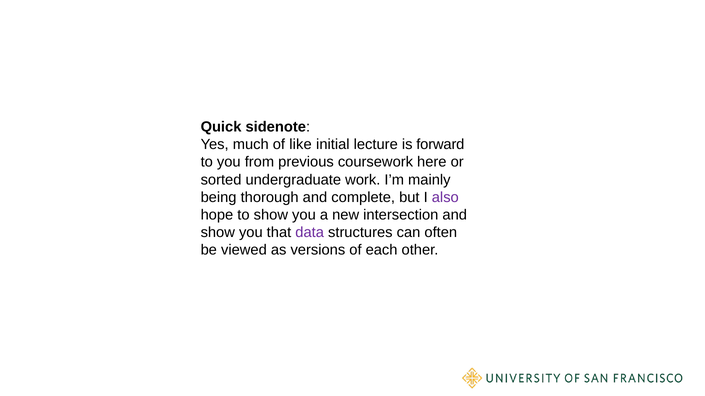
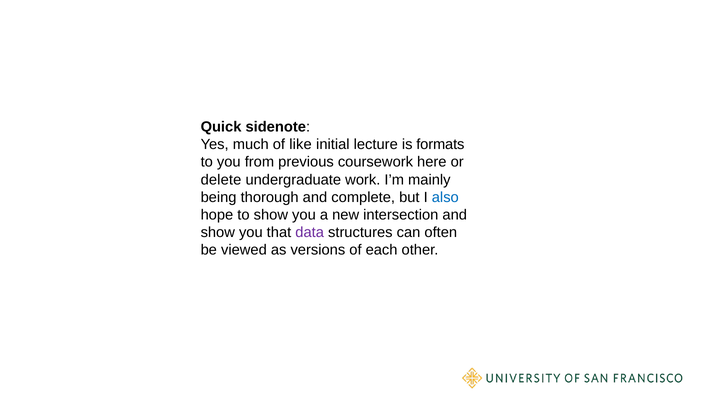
forward: forward -> formats
sorted: sorted -> delete
also colour: purple -> blue
